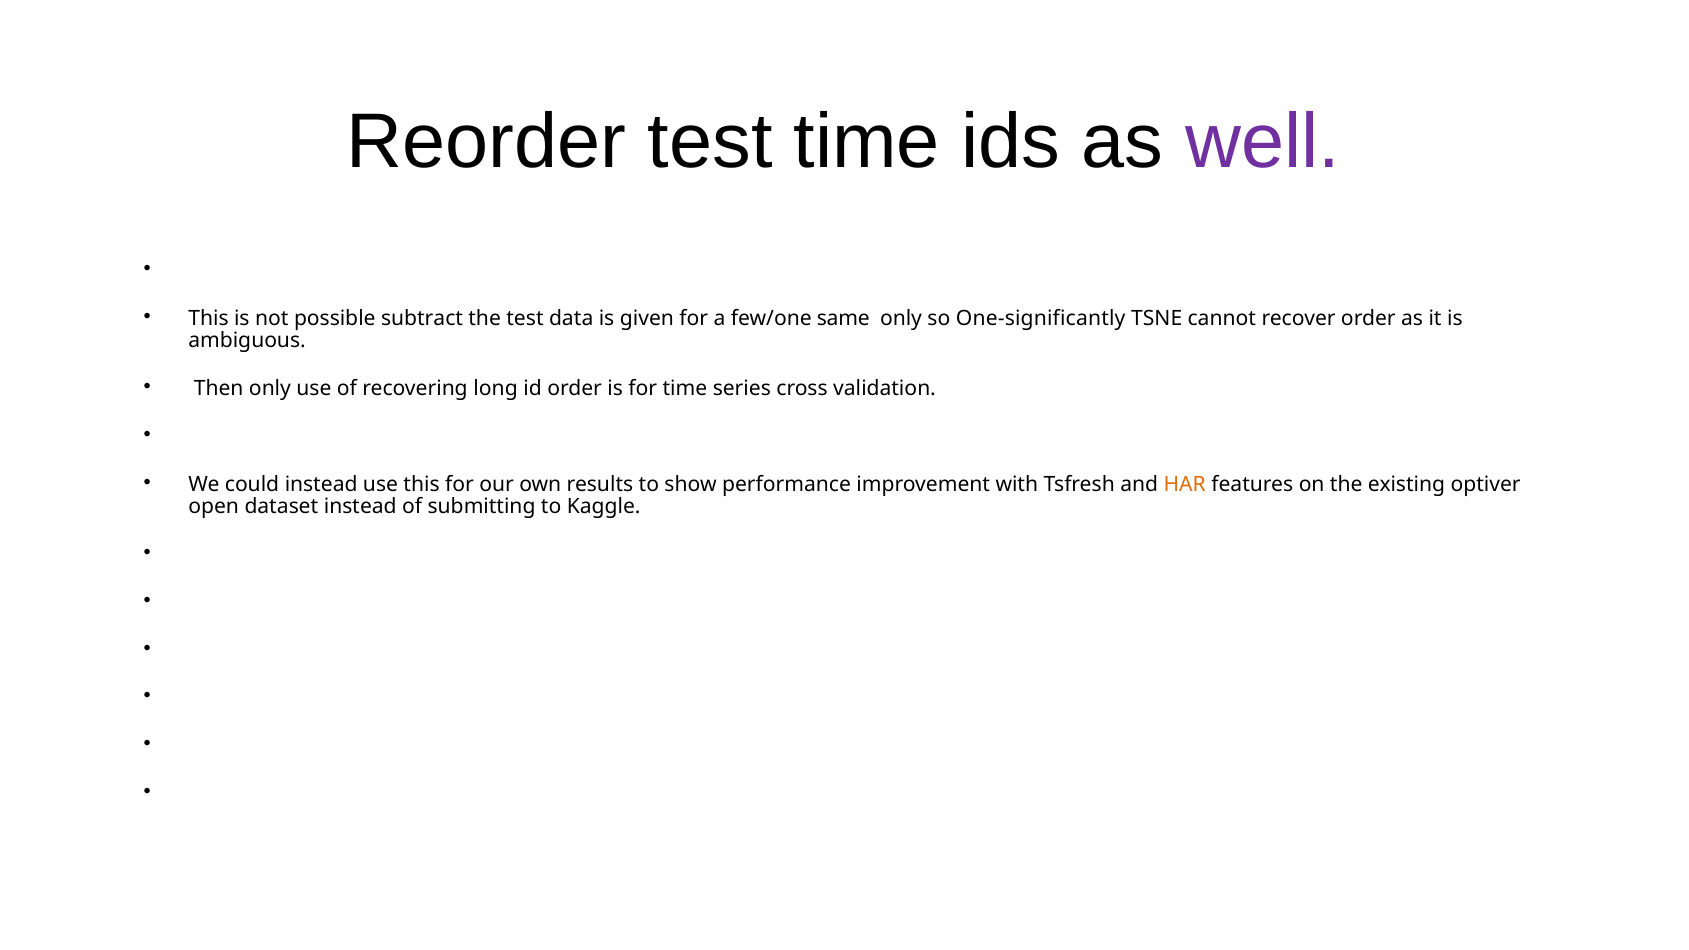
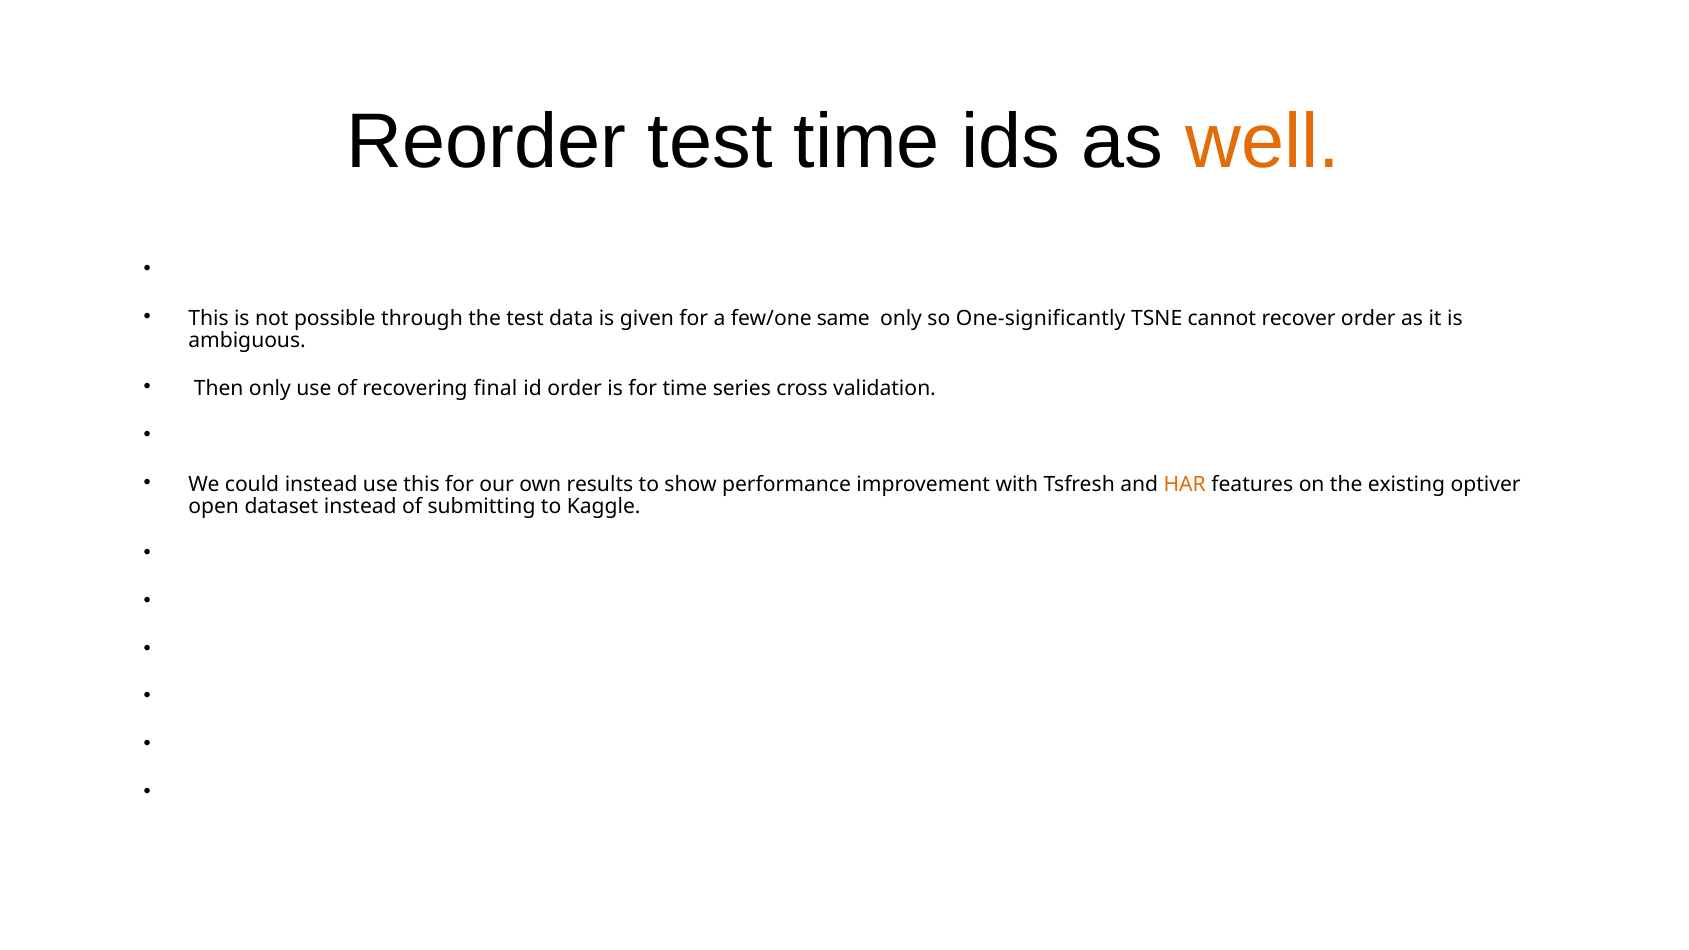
well colour: purple -> orange
subtract: subtract -> through
long: long -> final
